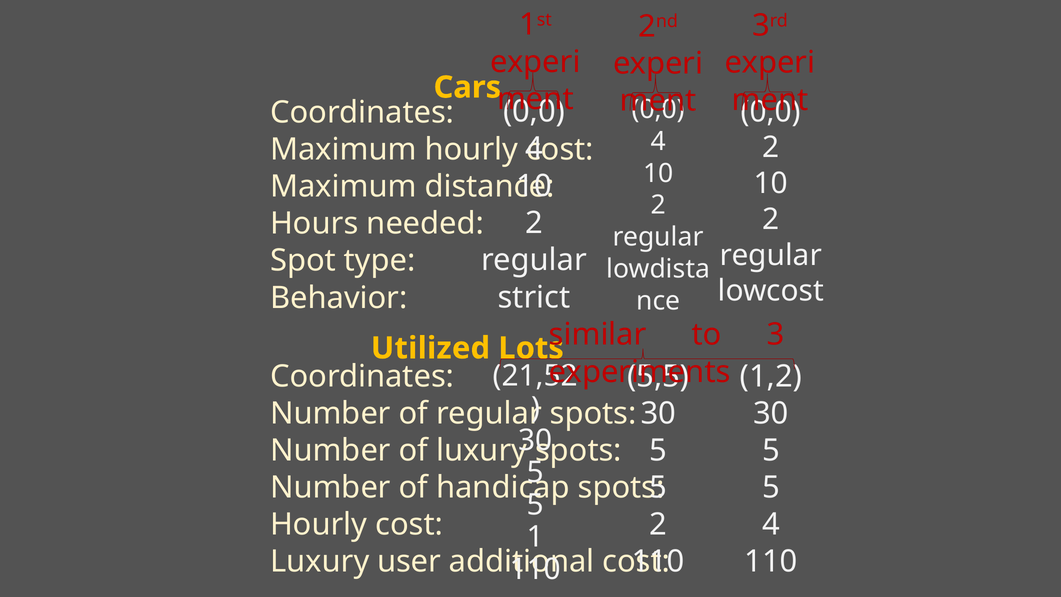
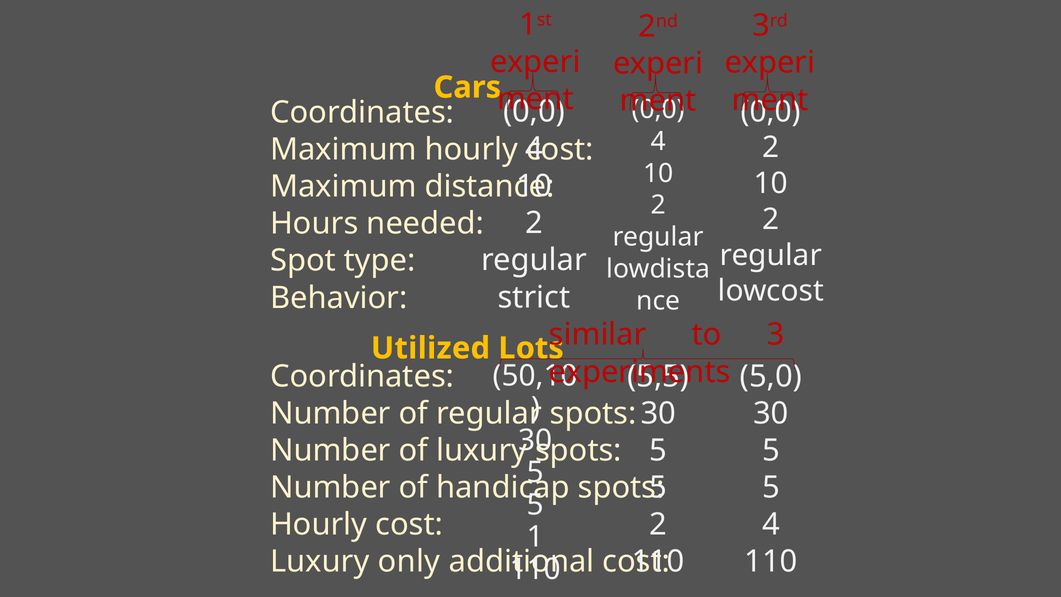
21,52: 21,52 -> 50,10
1,2: 1,2 -> 5,0
user: user -> only
